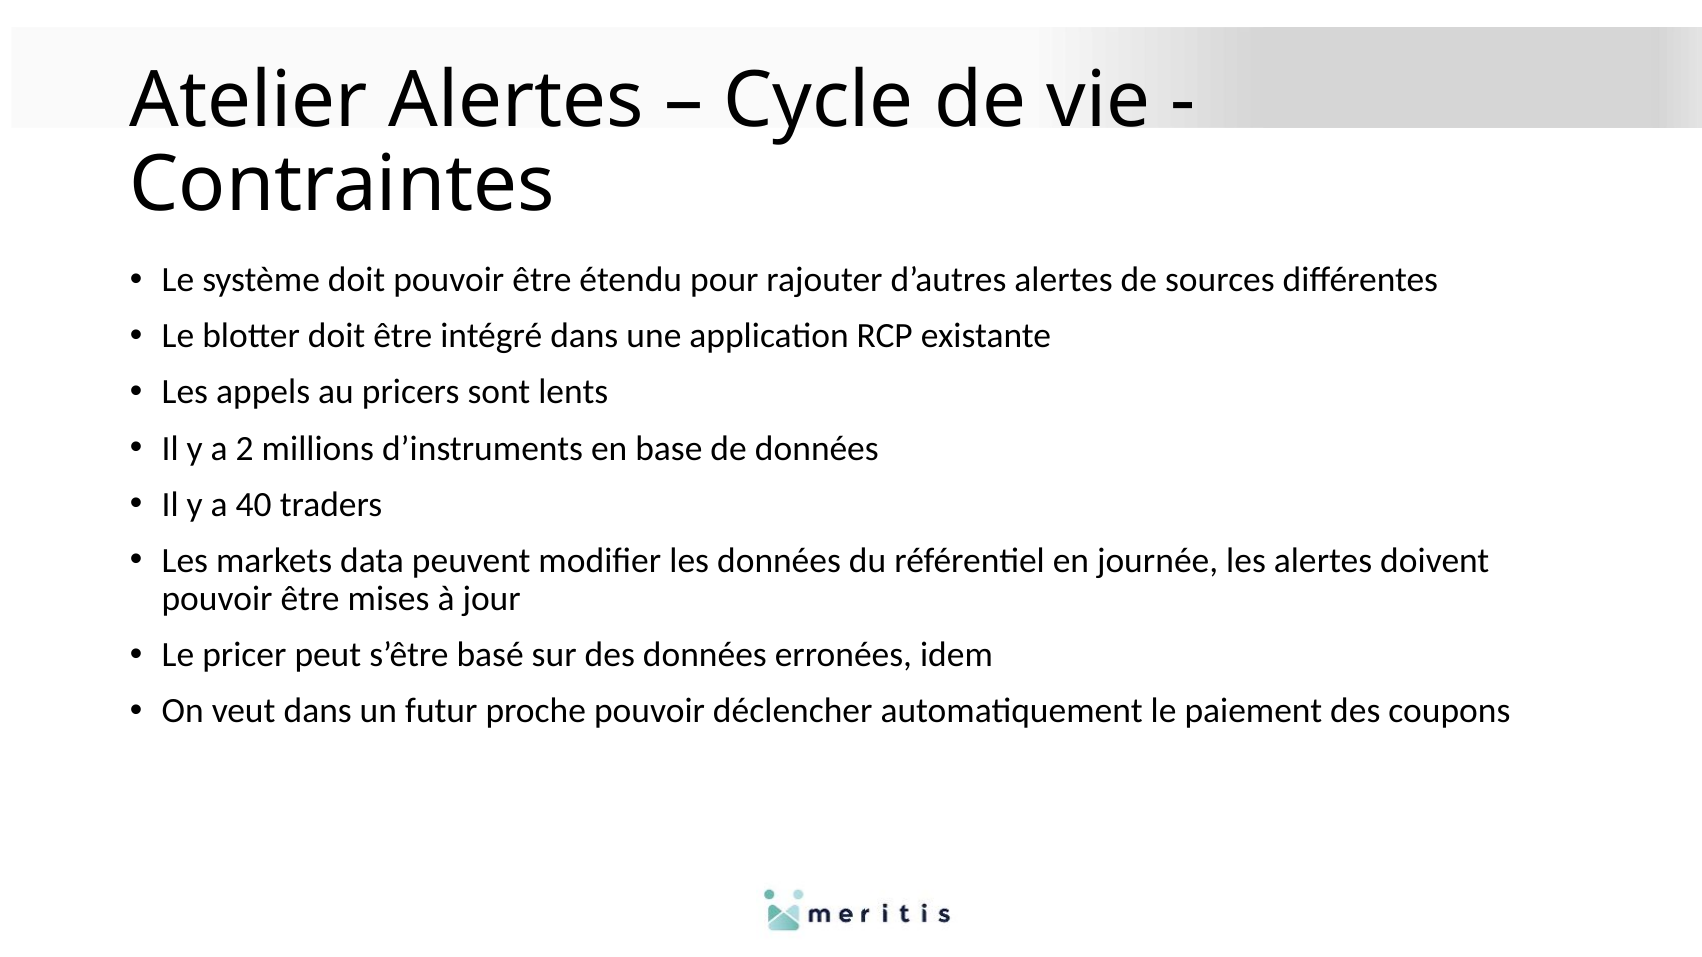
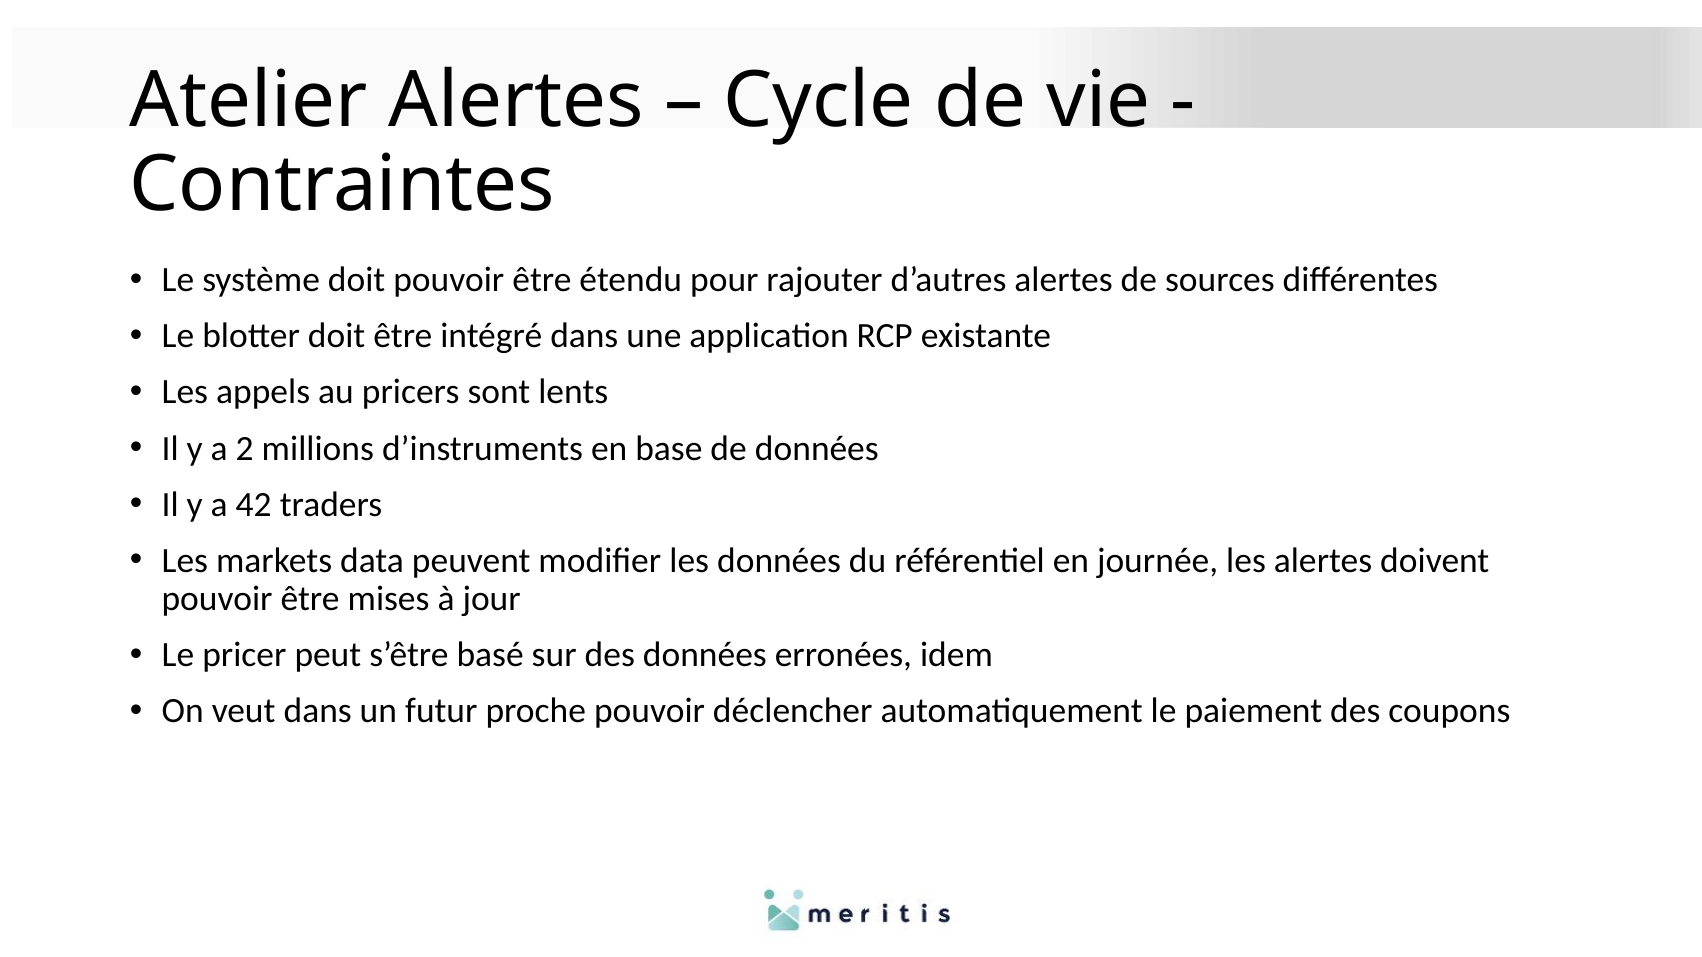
40: 40 -> 42
